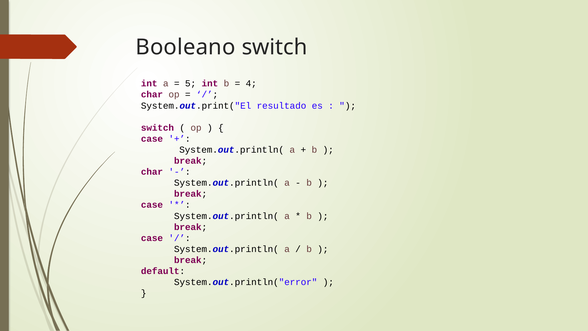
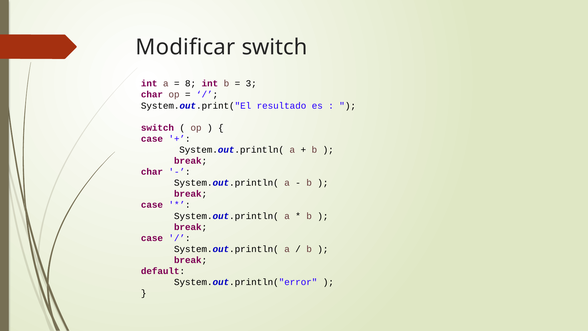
Booleano: Booleano -> Modificar
5: 5 -> 8
4: 4 -> 3
